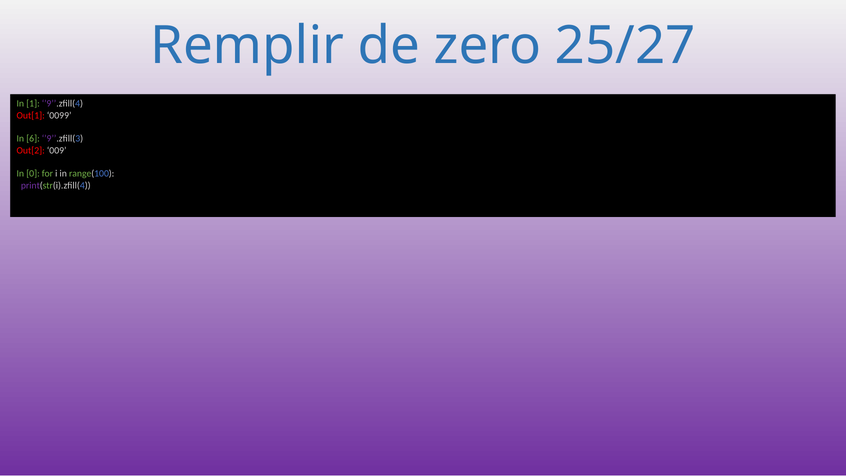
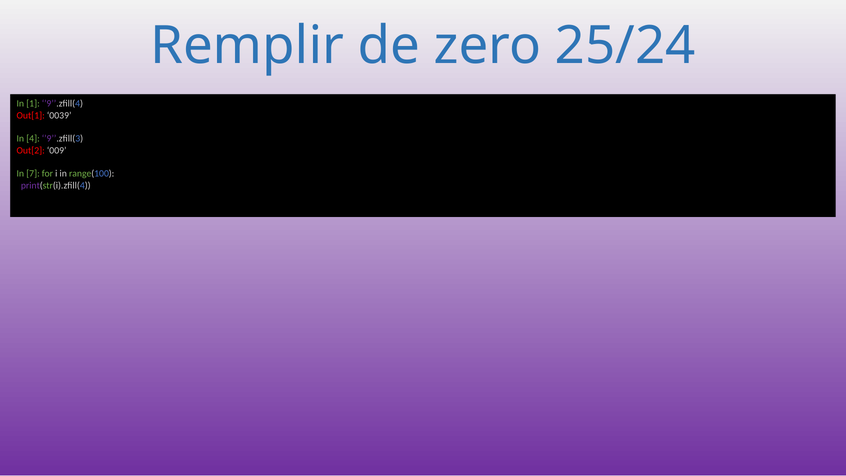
25/27: 25/27 -> 25/24
0099: 0099 -> 0039
6: 6 -> 4
0: 0 -> 7
